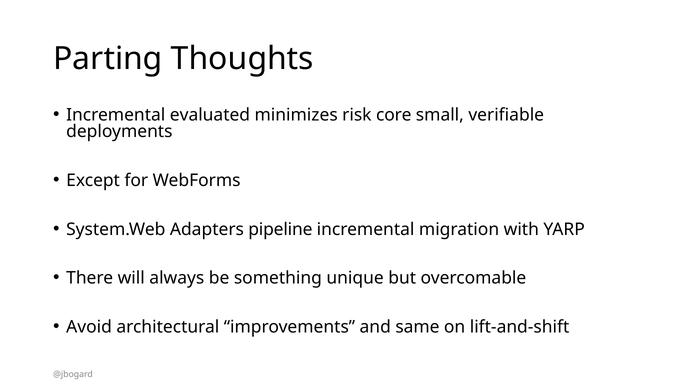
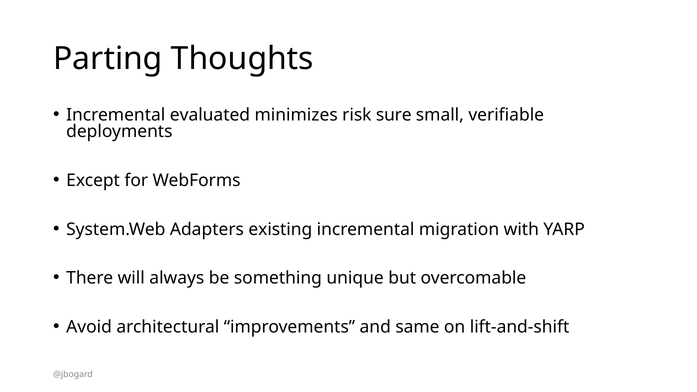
core: core -> sure
pipeline: pipeline -> existing
